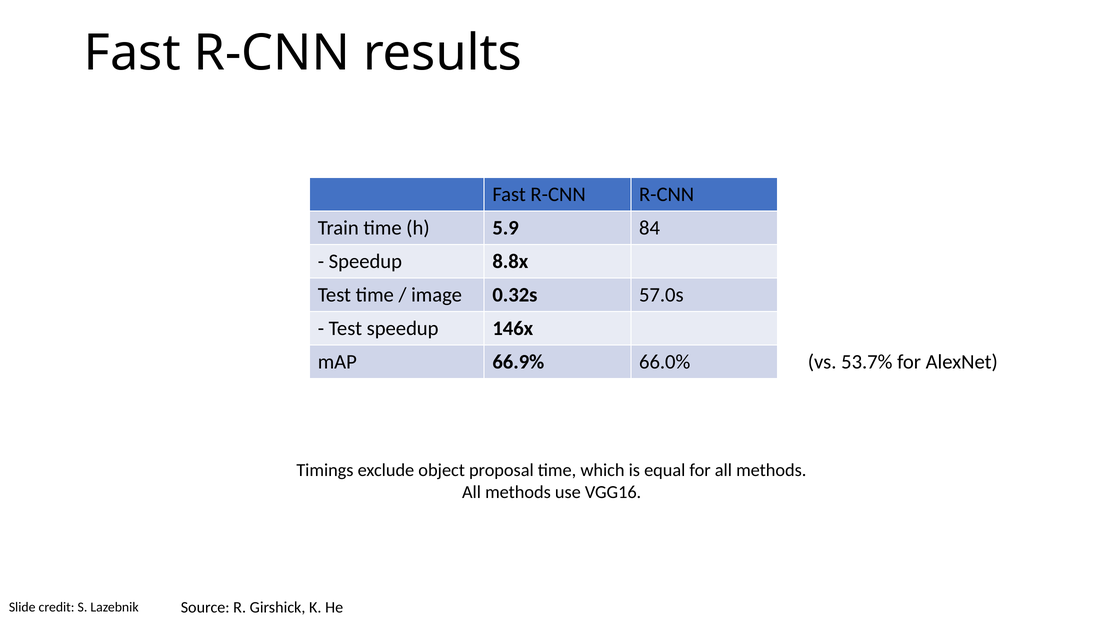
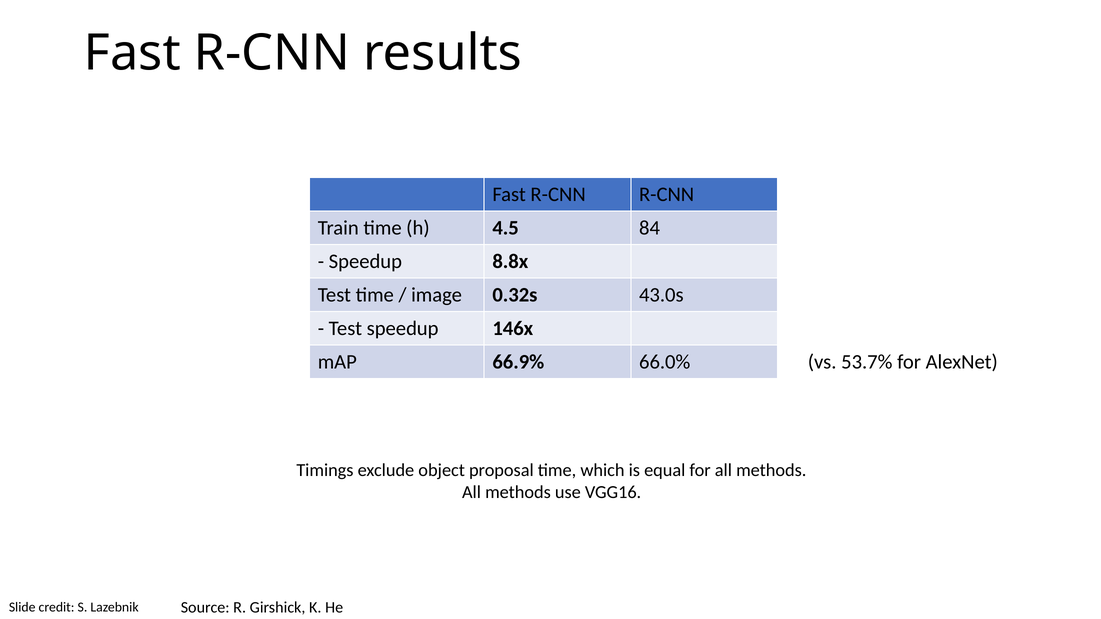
5.9: 5.9 -> 4.5
57.0s: 57.0s -> 43.0s
